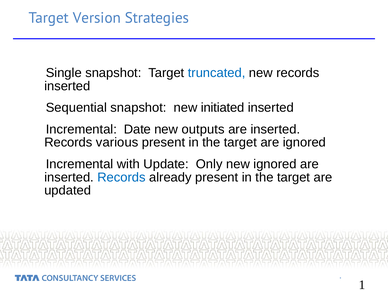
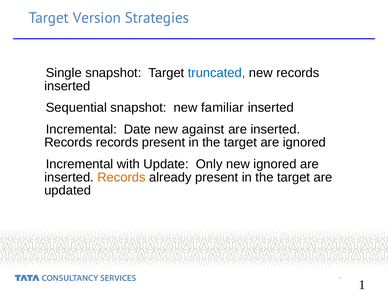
initiated: initiated -> familiar
outputs: outputs -> against
Records various: various -> records
Records at (121, 177) colour: blue -> orange
